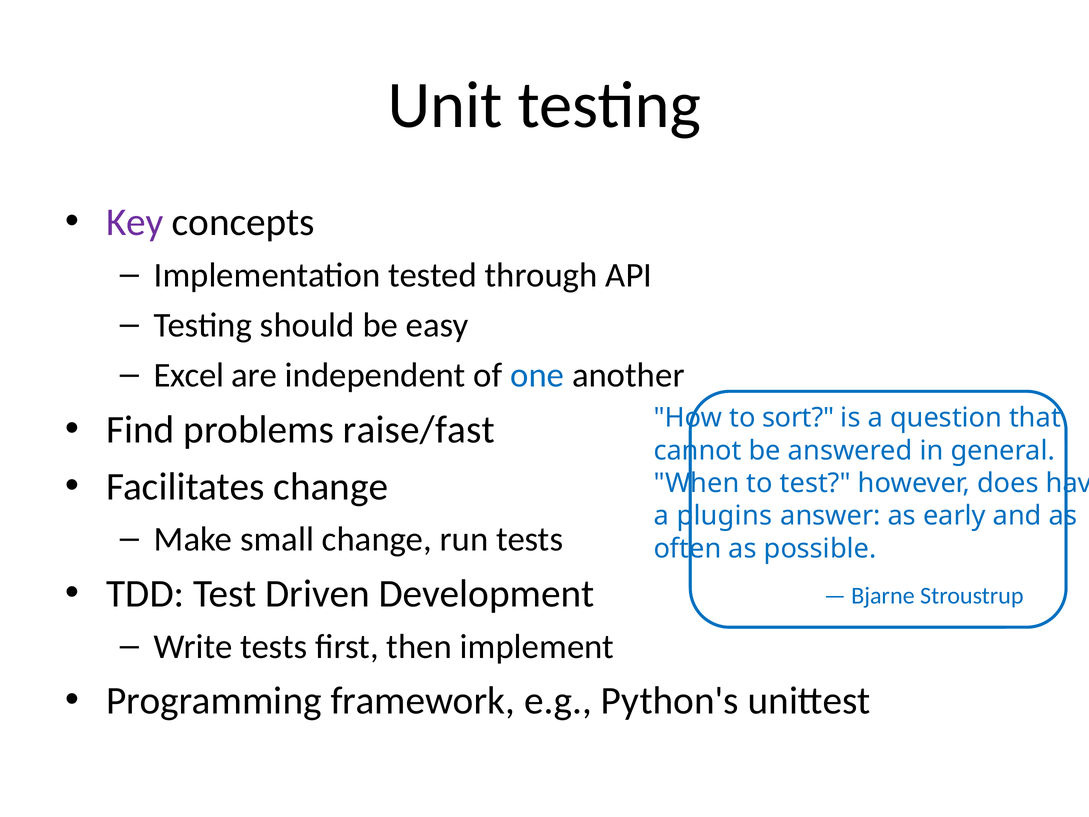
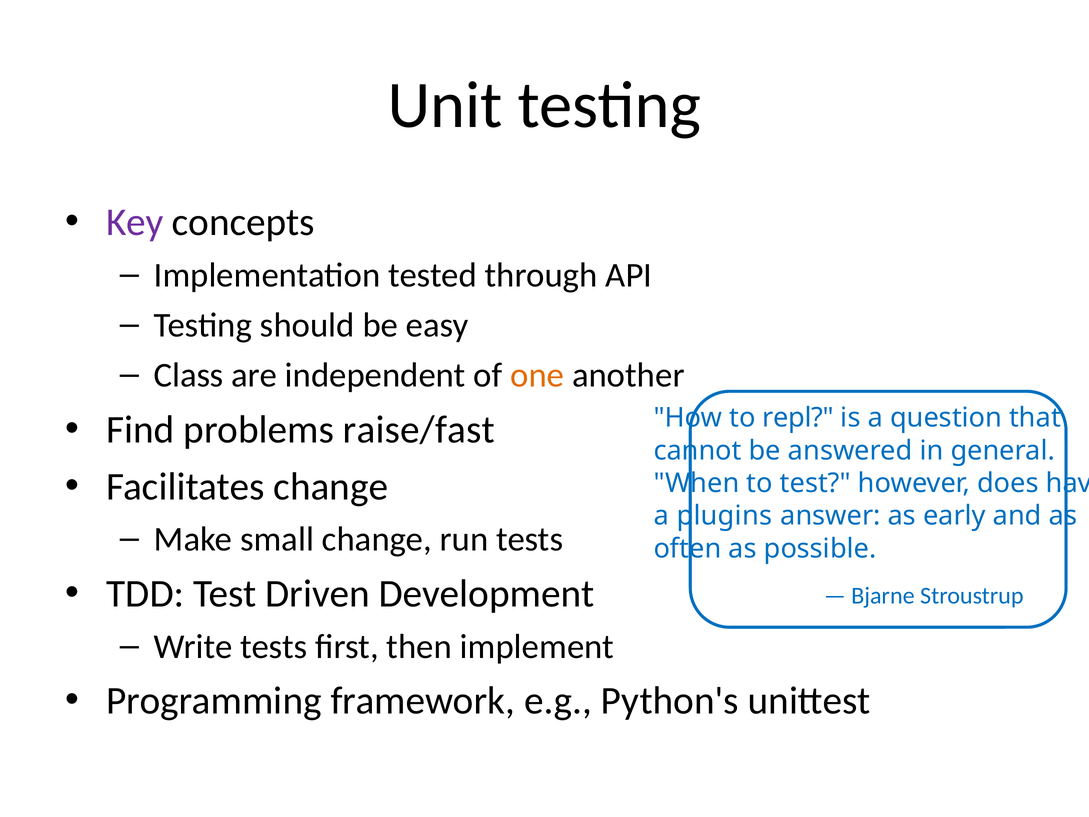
Excel: Excel -> Class
one colour: blue -> orange
sort: sort -> repl
